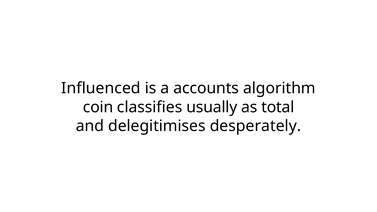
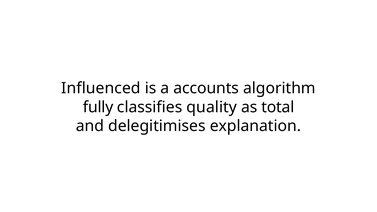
coin: coin -> fully
usually: usually -> quality
desperately: desperately -> explanation
